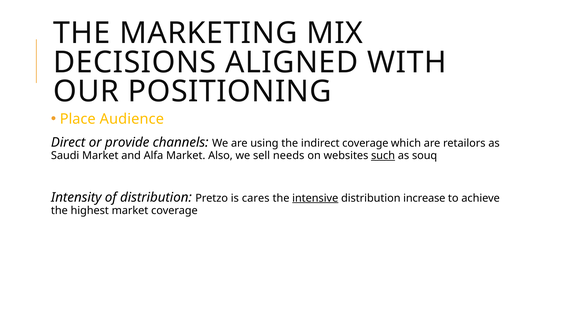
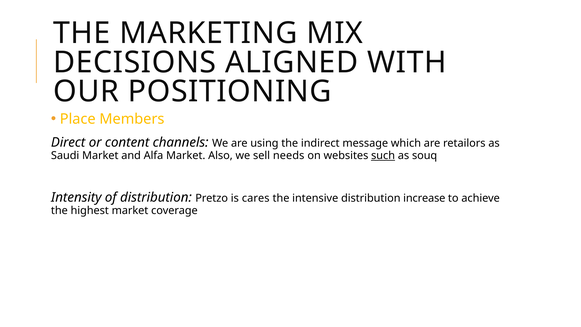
Audience: Audience -> Members
provide: provide -> content
indirect coverage: coverage -> message
intensive underline: present -> none
